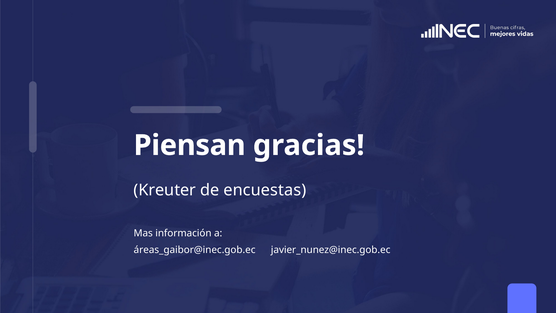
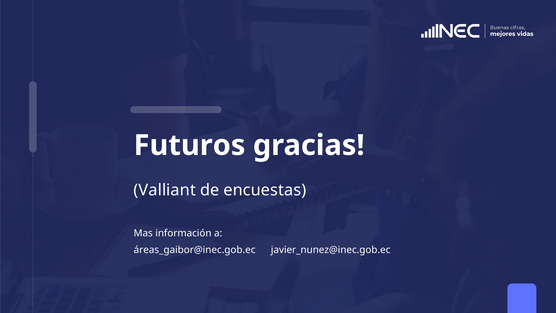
Piensan: Piensan -> Futuros
Kreuter: Kreuter -> Valliant
